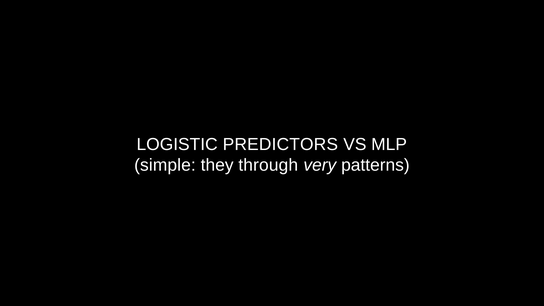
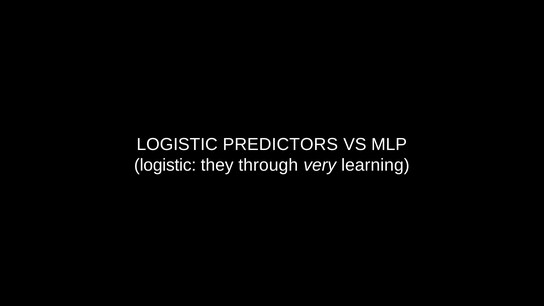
simple at (165, 165): simple -> logistic
patterns: patterns -> learning
